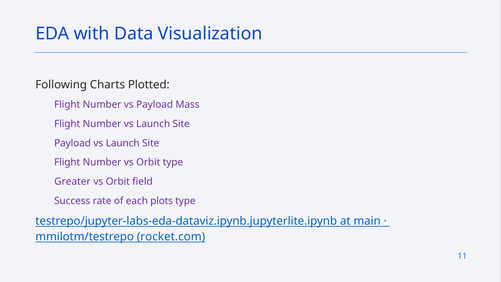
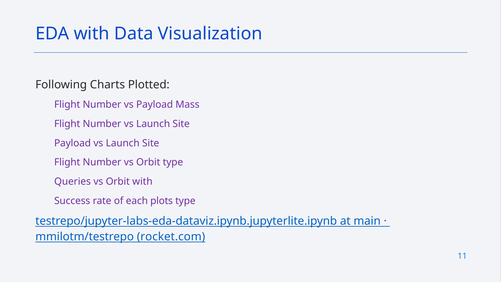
Greater: Greater -> Queries
Orbit field: field -> with
